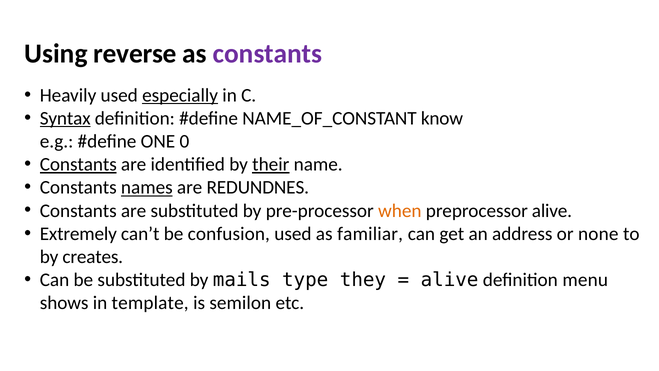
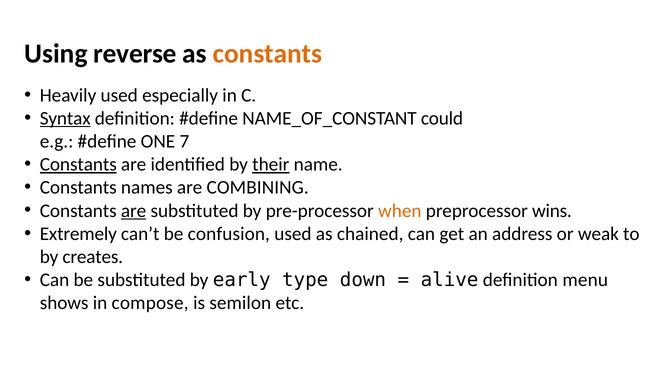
constants at (268, 54) colour: purple -> orange
especially underline: present -> none
know: know -> could
0: 0 -> 7
names underline: present -> none
REDUNDNES: REDUNDNES -> COMBINING
are at (134, 211) underline: none -> present
preprocessor alive: alive -> wins
familiar: familiar -> chained
none: none -> weak
mails: mails -> early
they: they -> down
template: template -> compose
